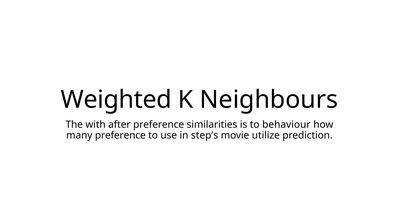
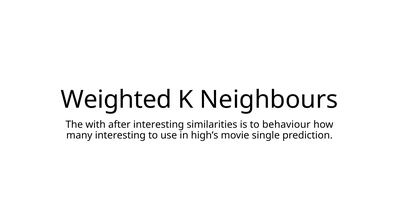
after preference: preference -> interesting
many preference: preference -> interesting
step’s: step’s -> high’s
utilize: utilize -> single
